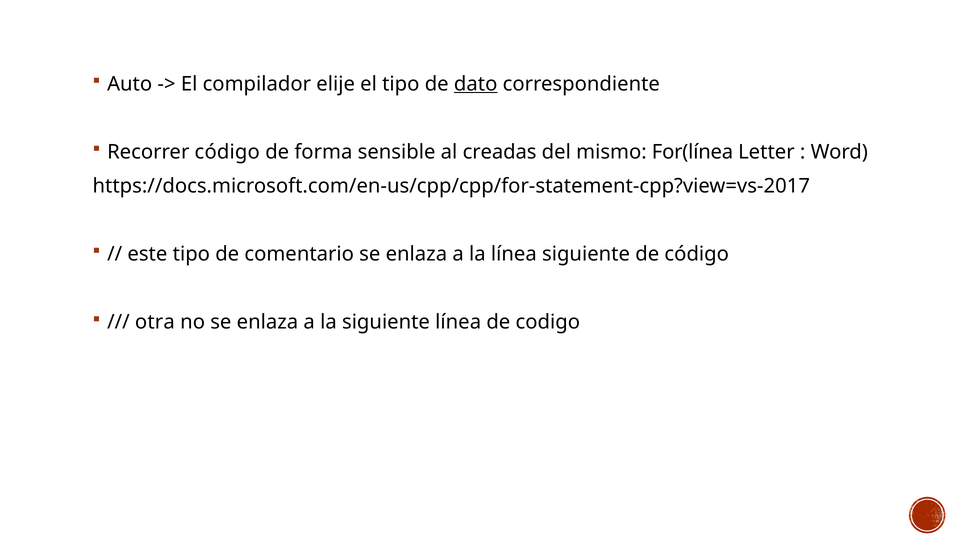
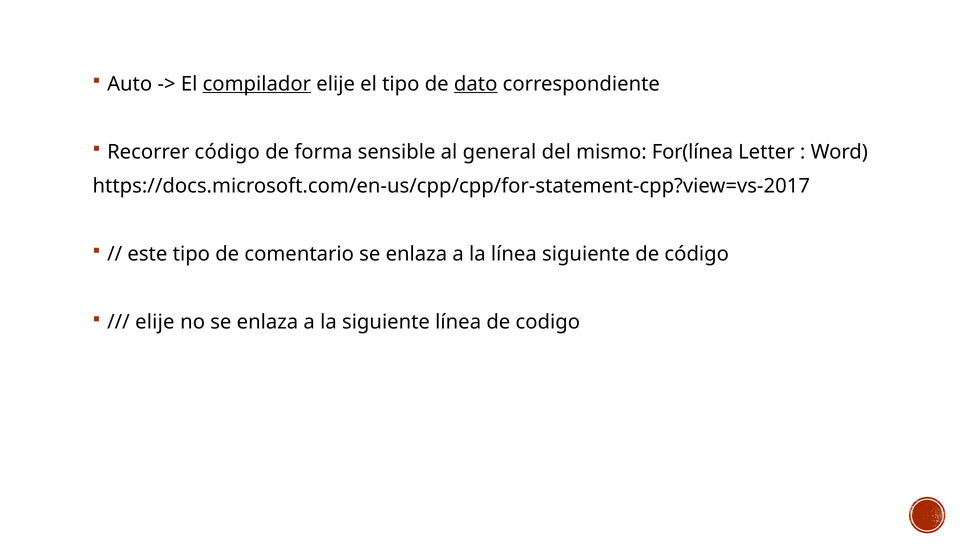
compilador underline: none -> present
creadas: creadas -> general
otra at (155, 322): otra -> elije
